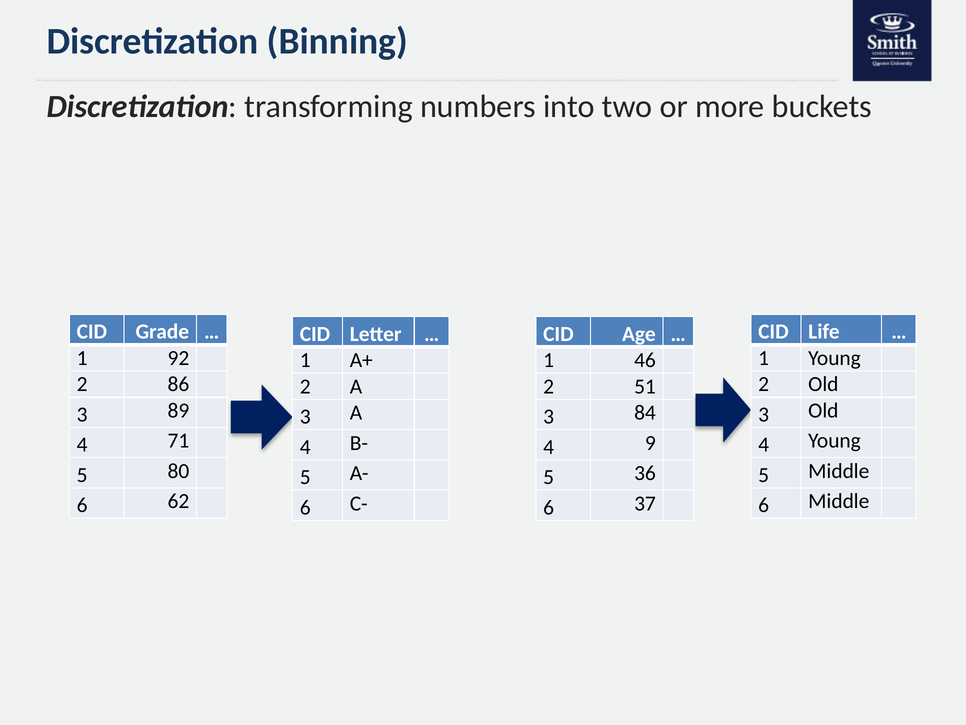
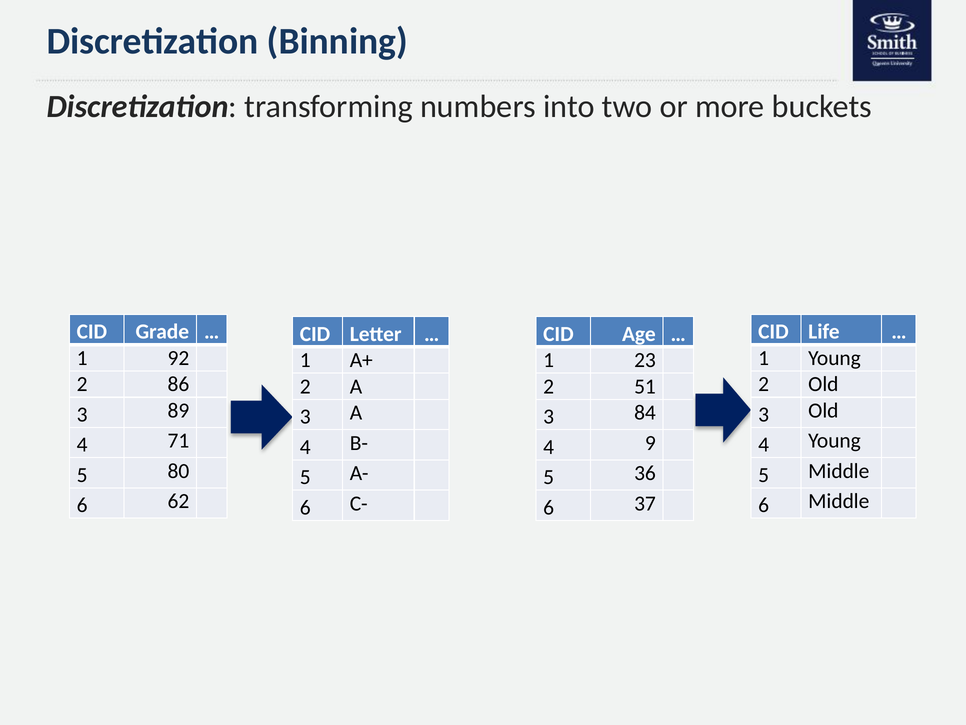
46: 46 -> 23
